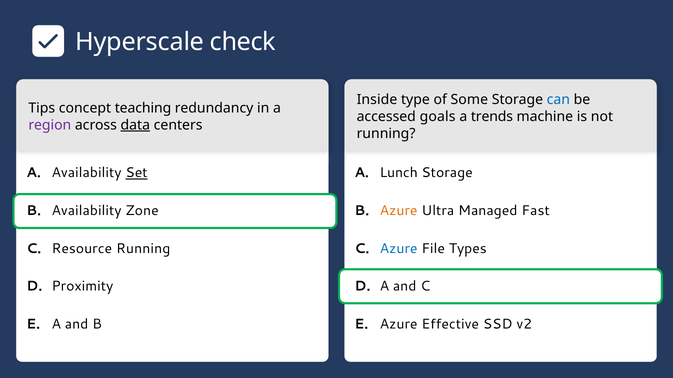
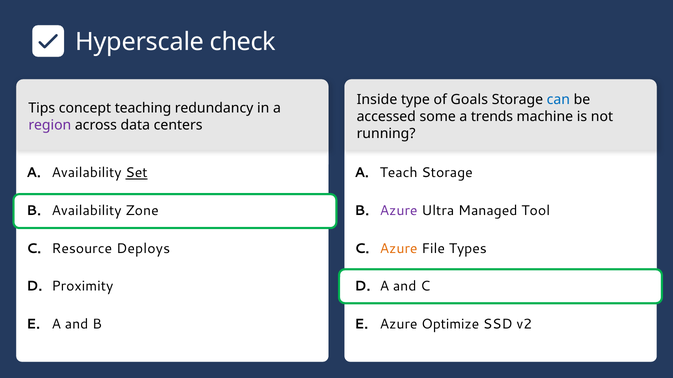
Some: Some -> Goals
goals: goals -> some
data underline: present -> none
Lunch: Lunch -> Teach
Azure at (399, 211) colour: orange -> purple
Fast: Fast -> Tool
Running at (143, 249): Running -> Deploys
Azure at (399, 249) colour: blue -> orange
Effective: Effective -> Optimize
